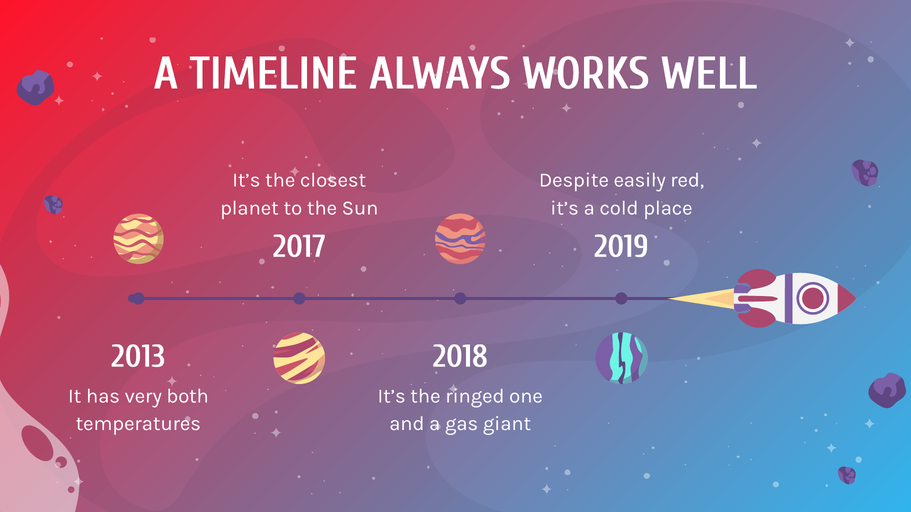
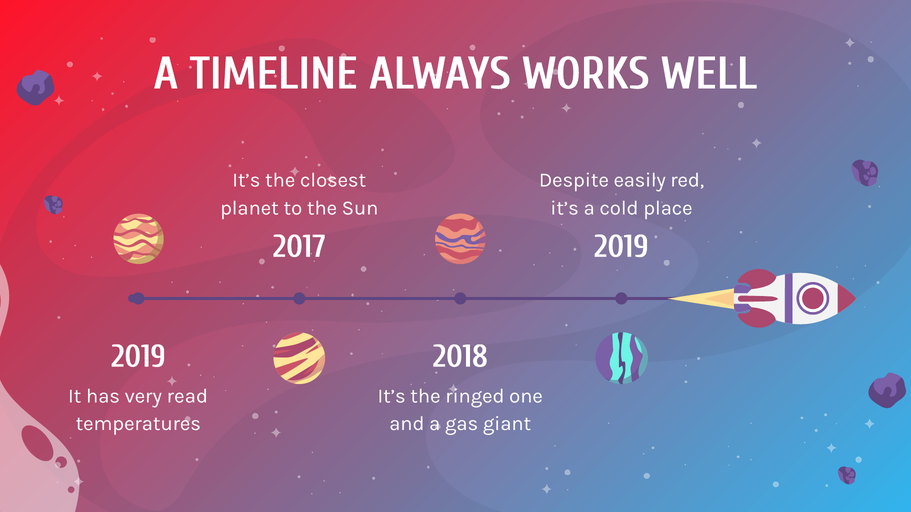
2013 at (138, 357): 2013 -> 2019
both: both -> read
